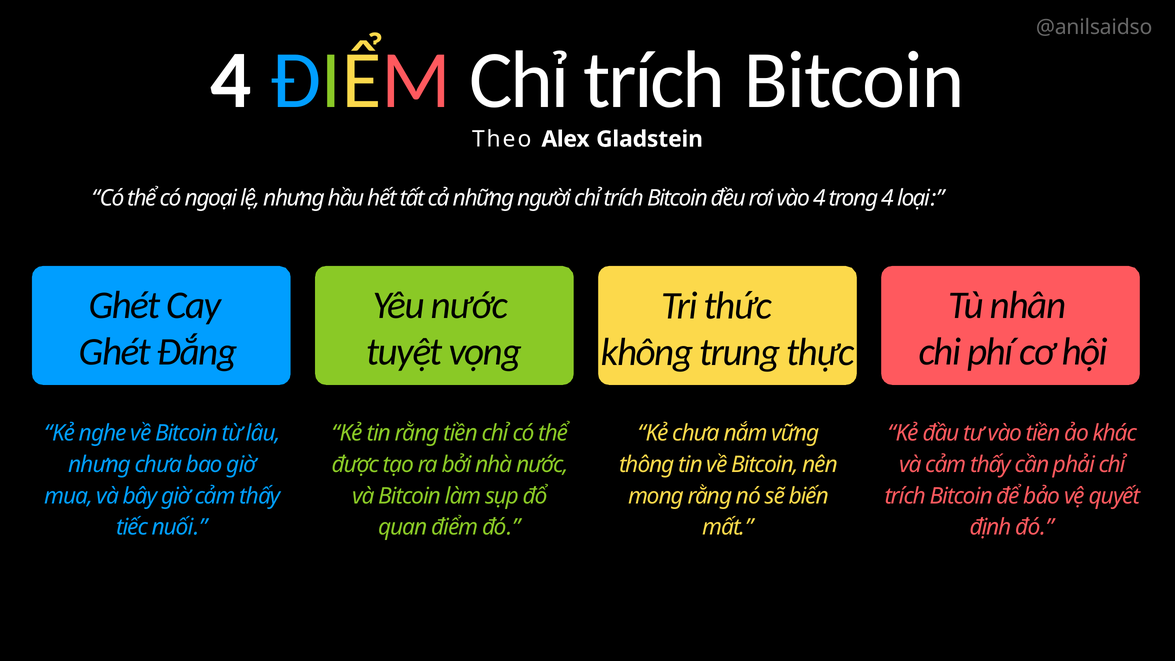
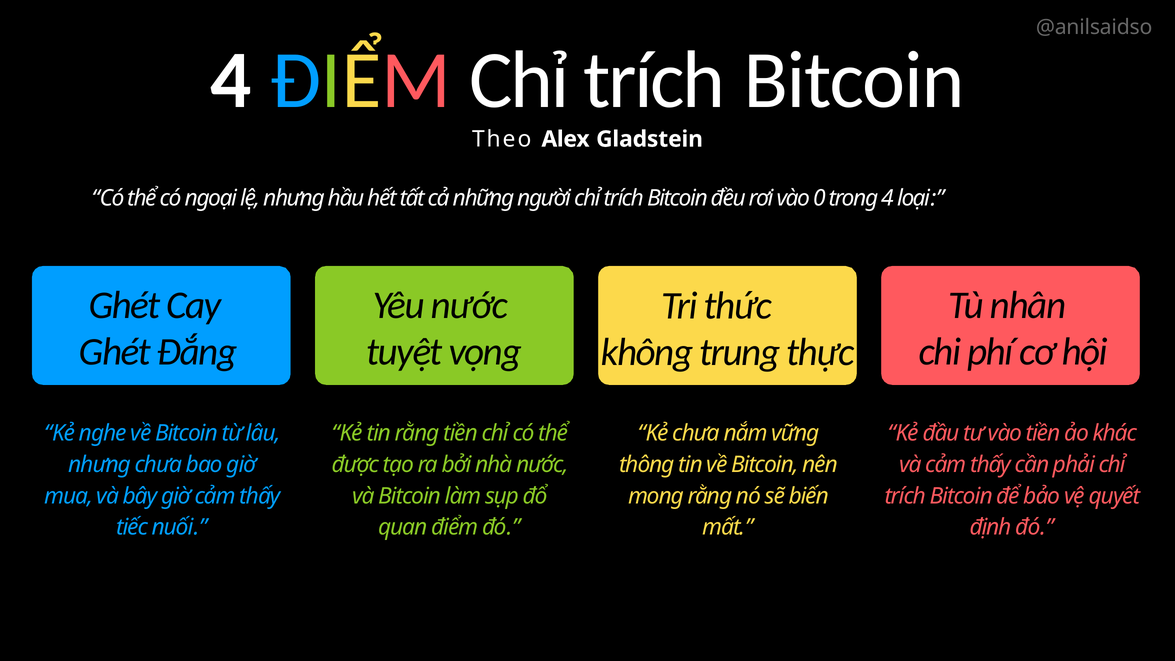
vào 4: 4 -> 0
